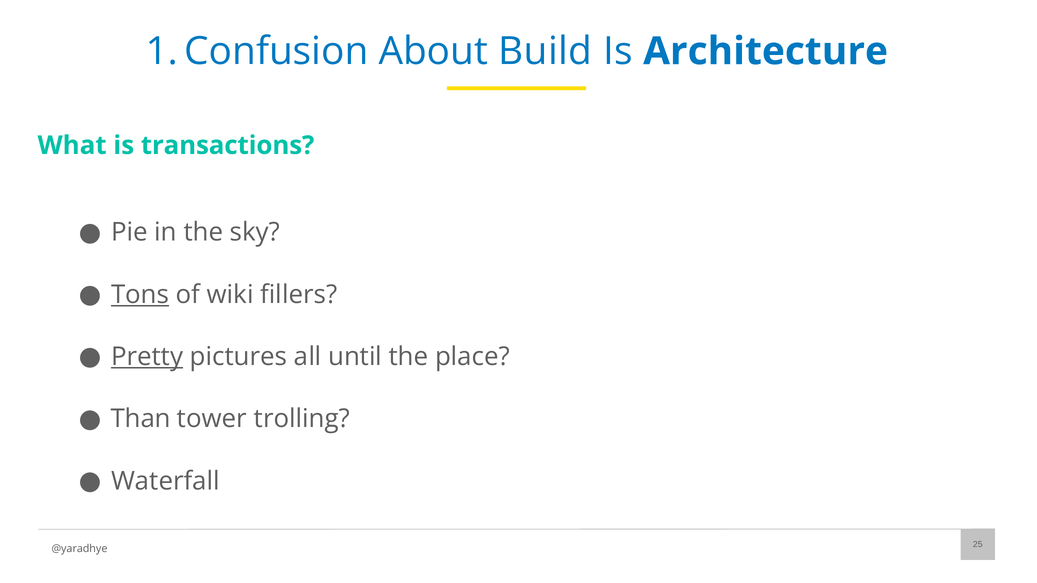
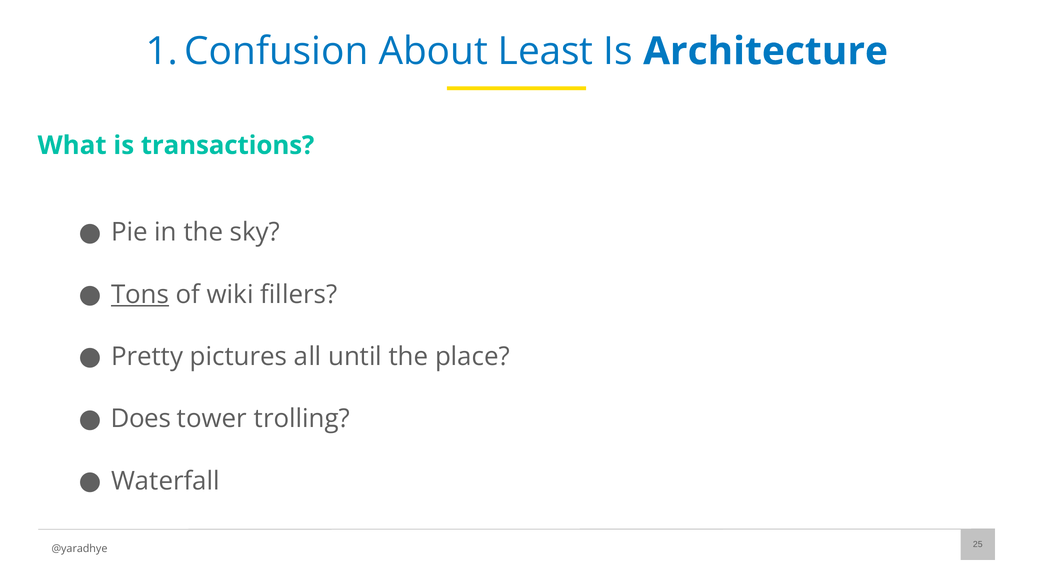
Build: Build -> Least
Pretty underline: present -> none
Than: Than -> Does
